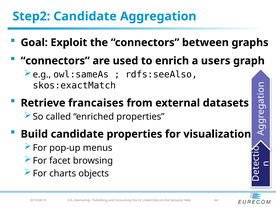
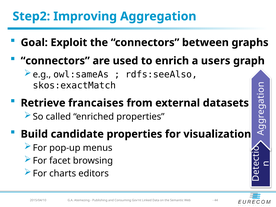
Step2 Candidate: Candidate -> Improving
objects: objects -> editors
